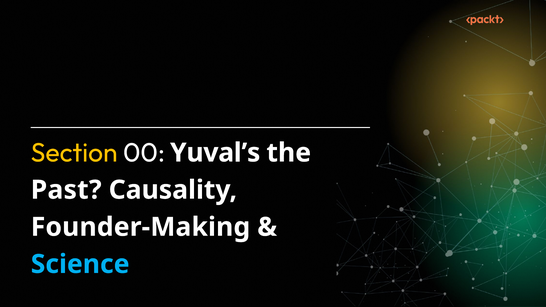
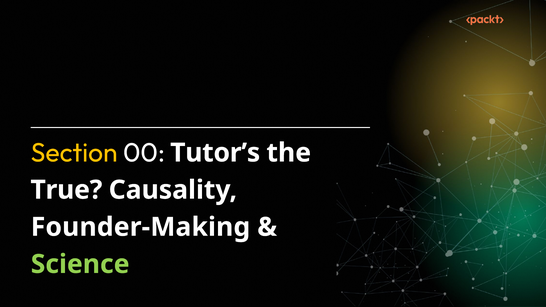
Yuval’s: Yuval’s -> Tutor’s
Past: Past -> True
Science colour: light blue -> light green
